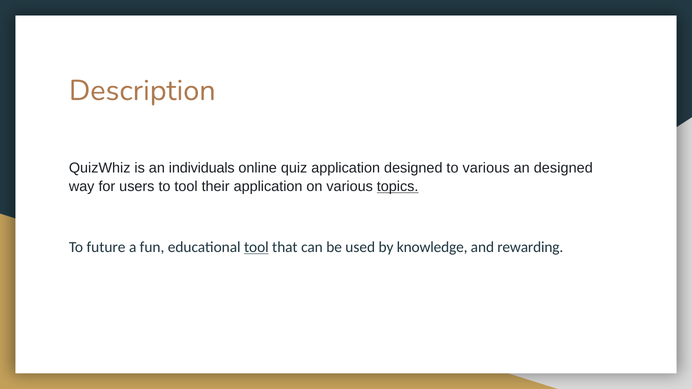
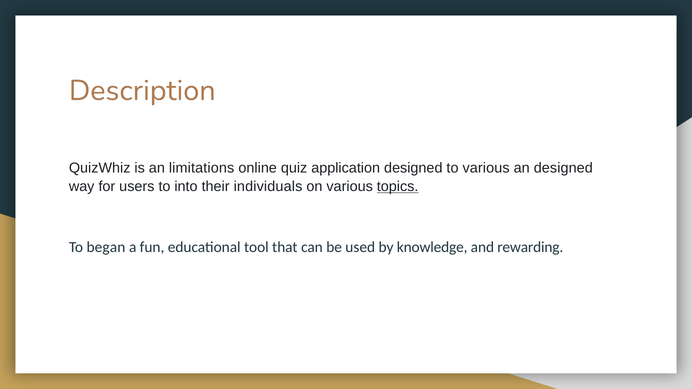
individuals: individuals -> limitations
to tool: tool -> into
their application: application -> individuals
future: future -> began
tool at (256, 247) underline: present -> none
